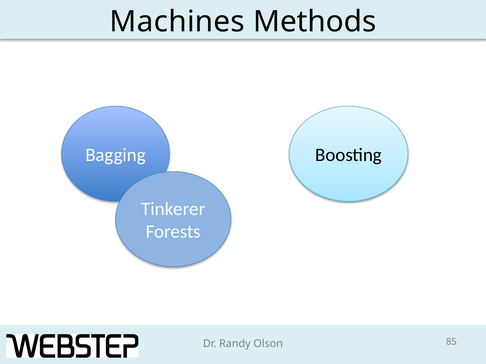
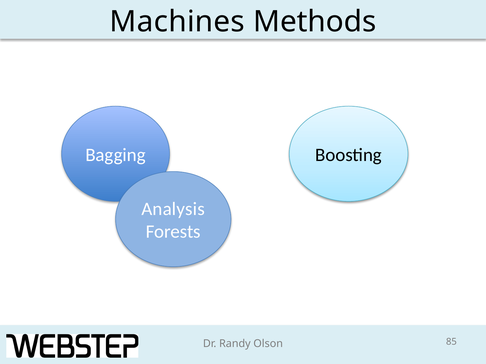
Tinkerer: Tinkerer -> Analysis
